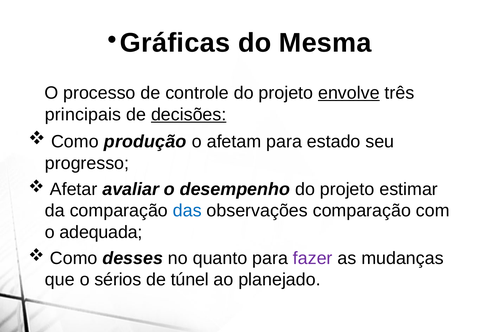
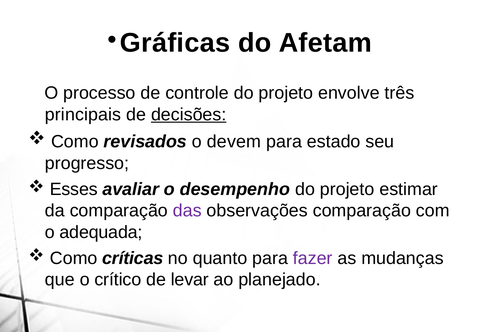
Mesma: Mesma -> Afetam
envolve underline: present -> none
produção: produção -> revisados
afetam: afetam -> devem
Afetar: Afetar -> Esses
das colour: blue -> purple
desses: desses -> críticas
sérios: sérios -> crítico
túnel: túnel -> levar
